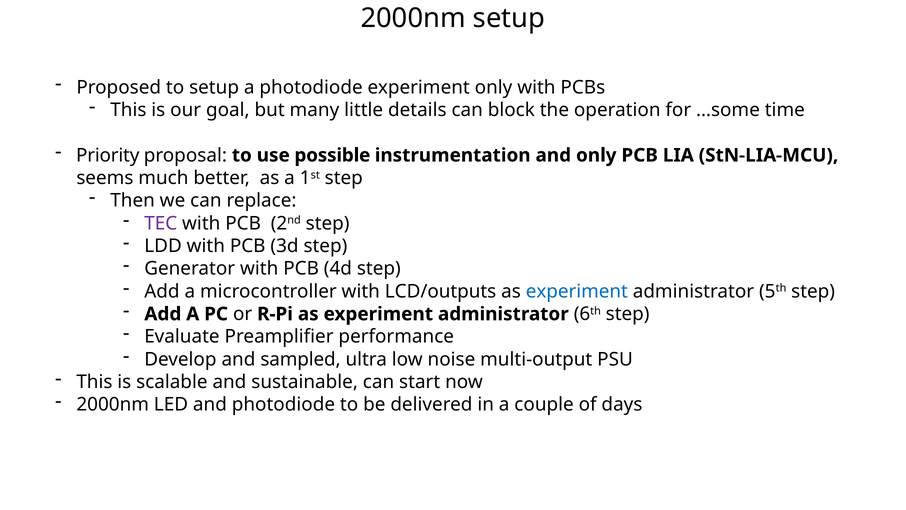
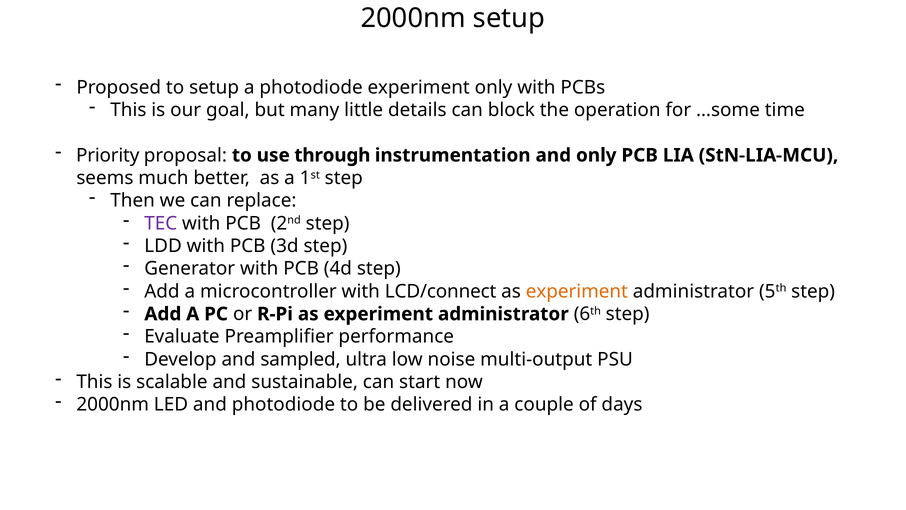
possible: possible -> through
LCD/outputs: LCD/outputs -> LCD/connect
experiment at (577, 291) colour: blue -> orange
